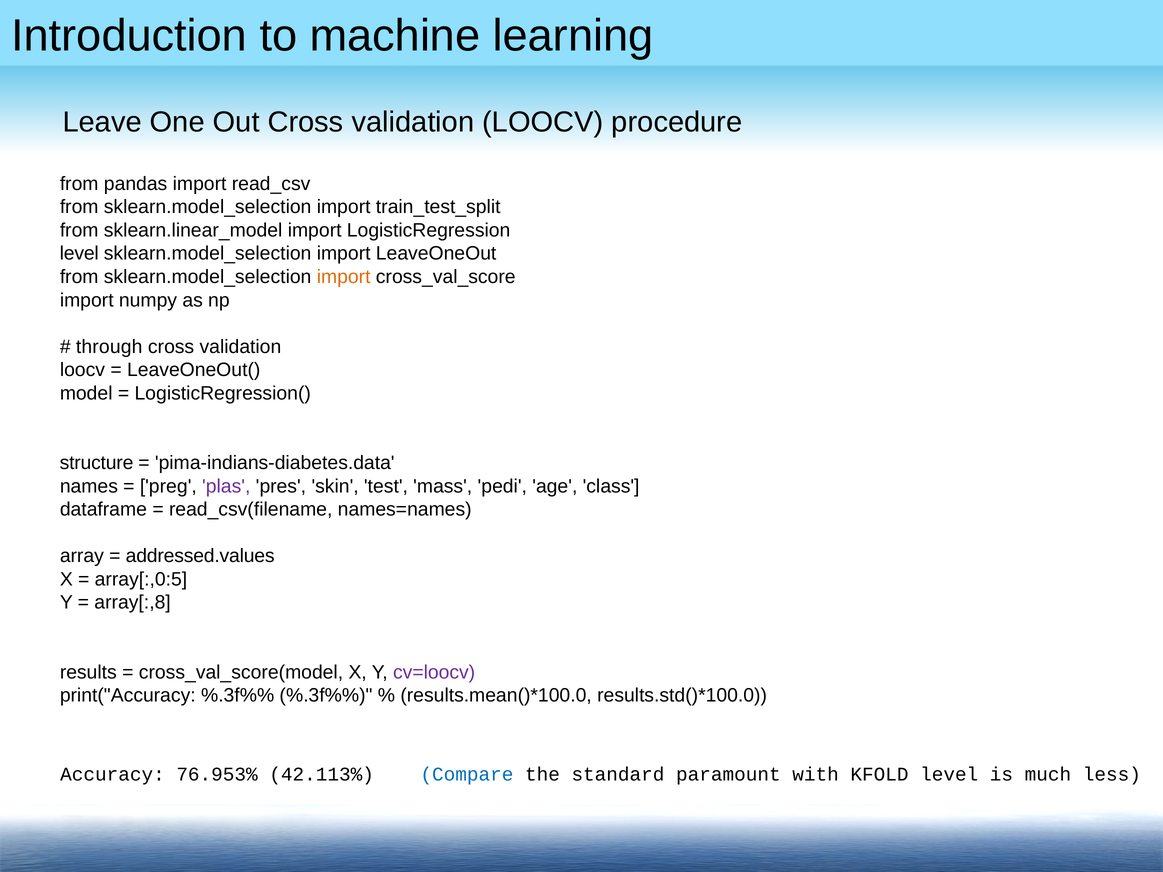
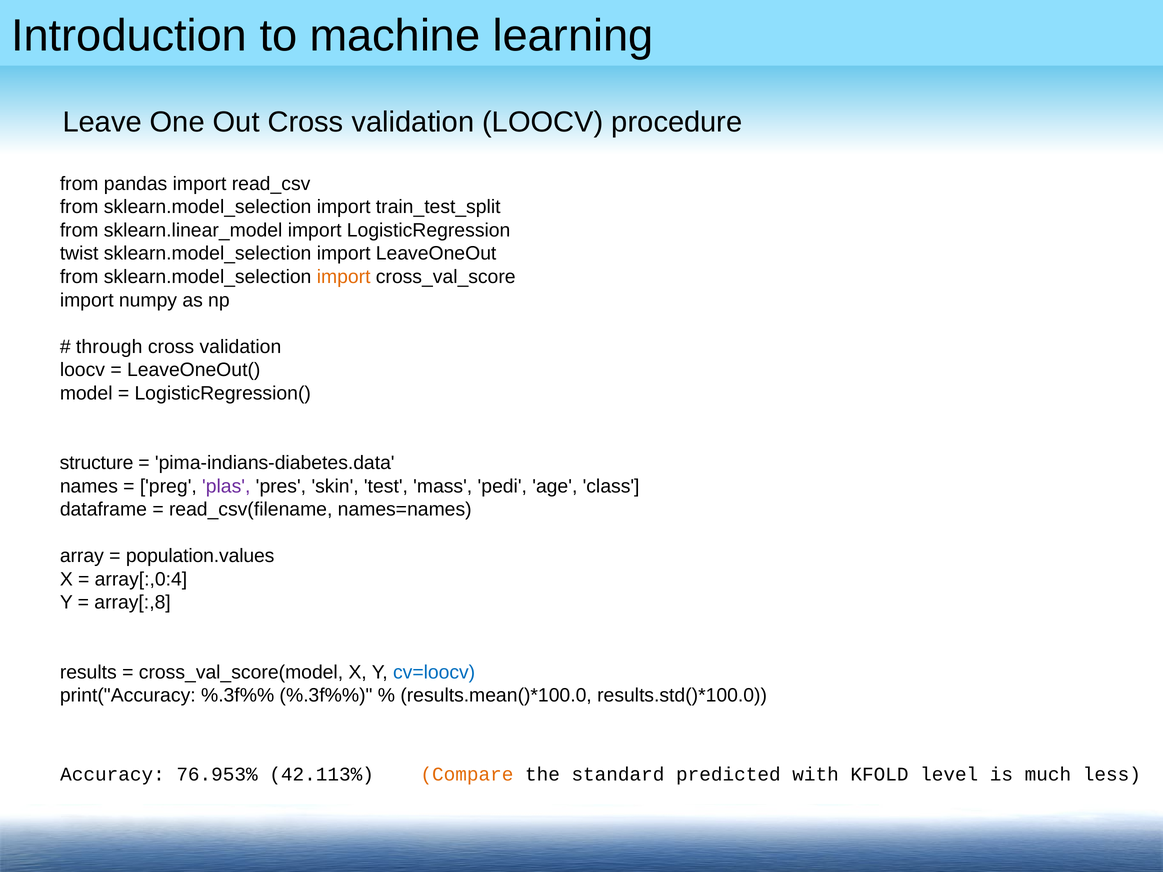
level at (79, 254): level -> twist
addressed.values: addressed.values -> population.values
array[:,0:5: array[:,0:5 -> array[:,0:4
cv=loocv colour: purple -> blue
Compare colour: blue -> orange
paramount: paramount -> predicted
